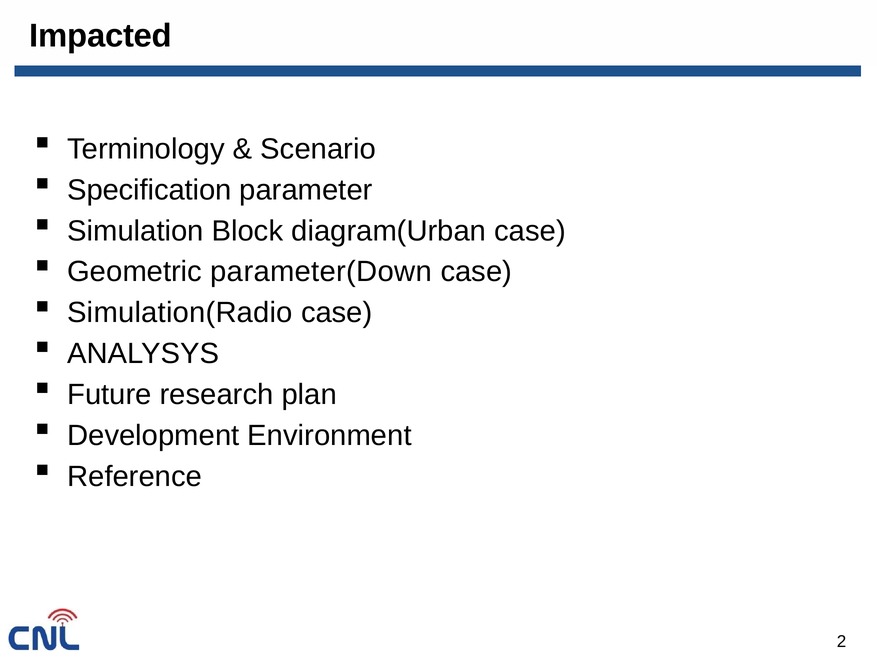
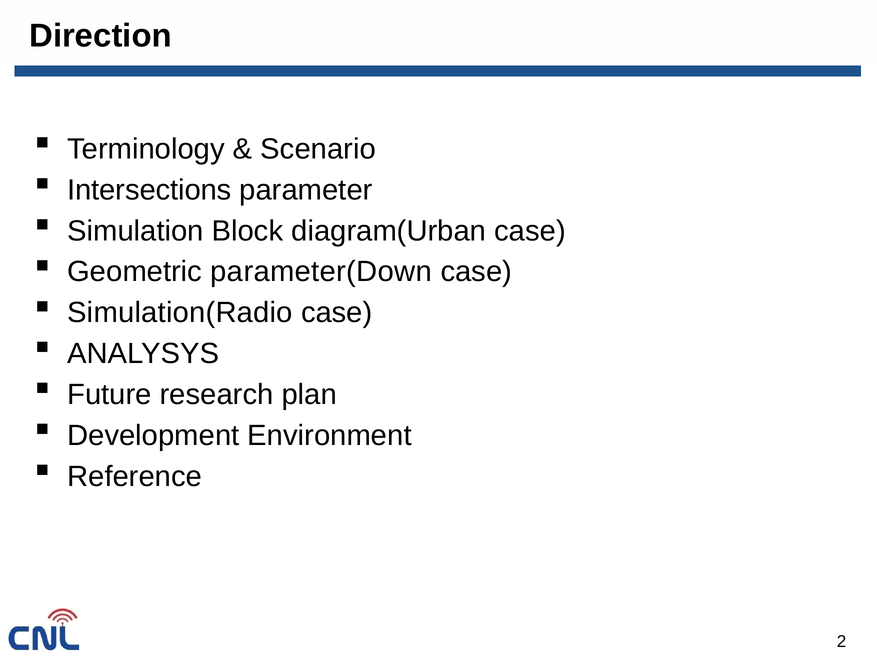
Impacted: Impacted -> Direction
Specification: Specification -> Intersections
